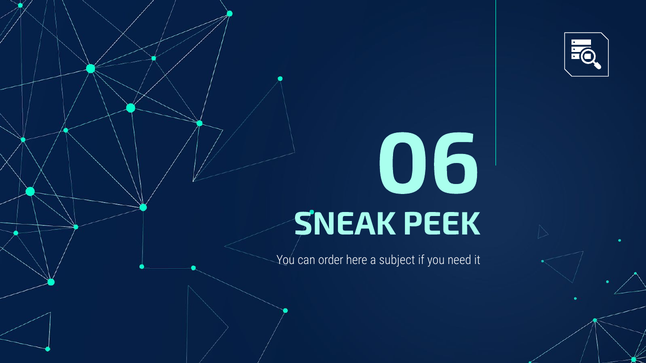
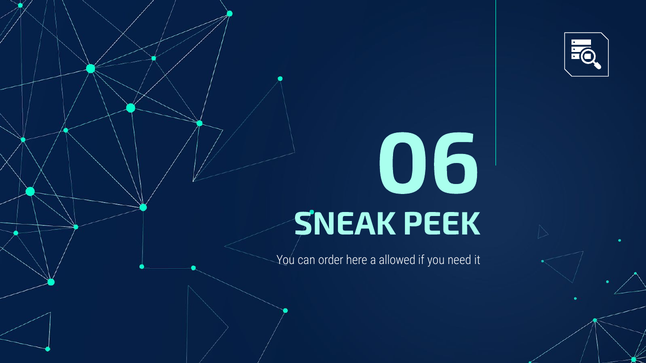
subject: subject -> allowed
